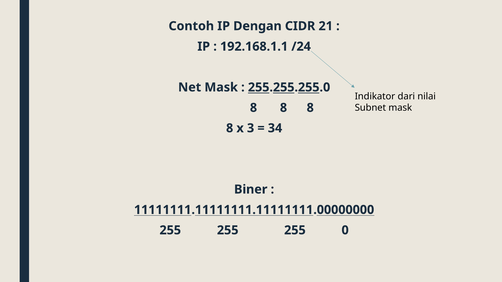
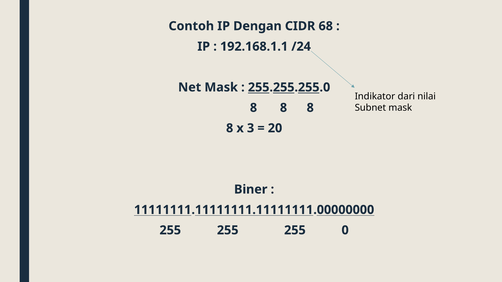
21: 21 -> 68
34: 34 -> 20
